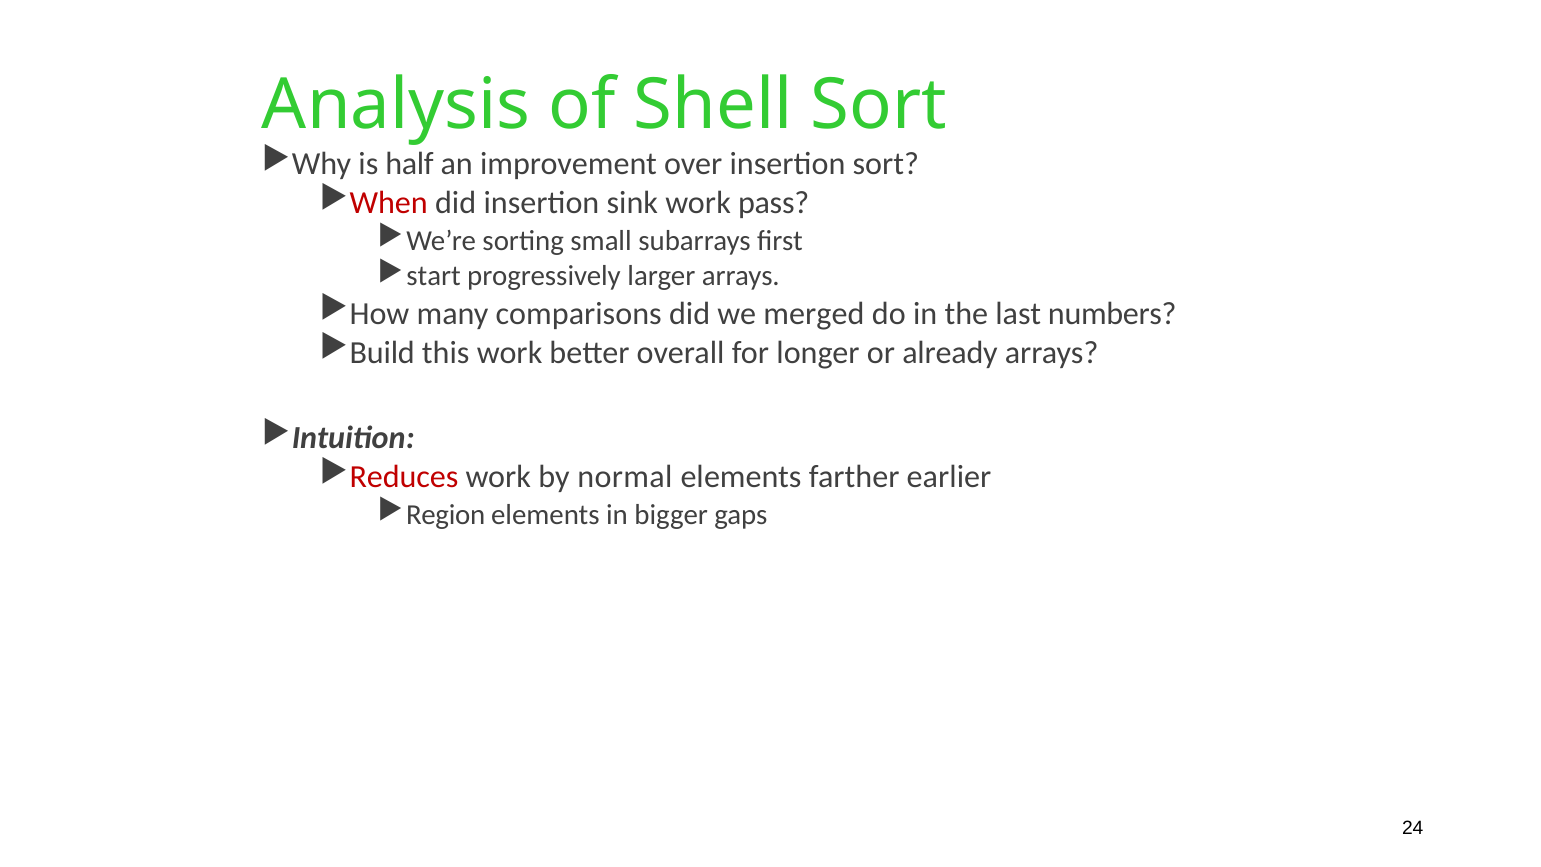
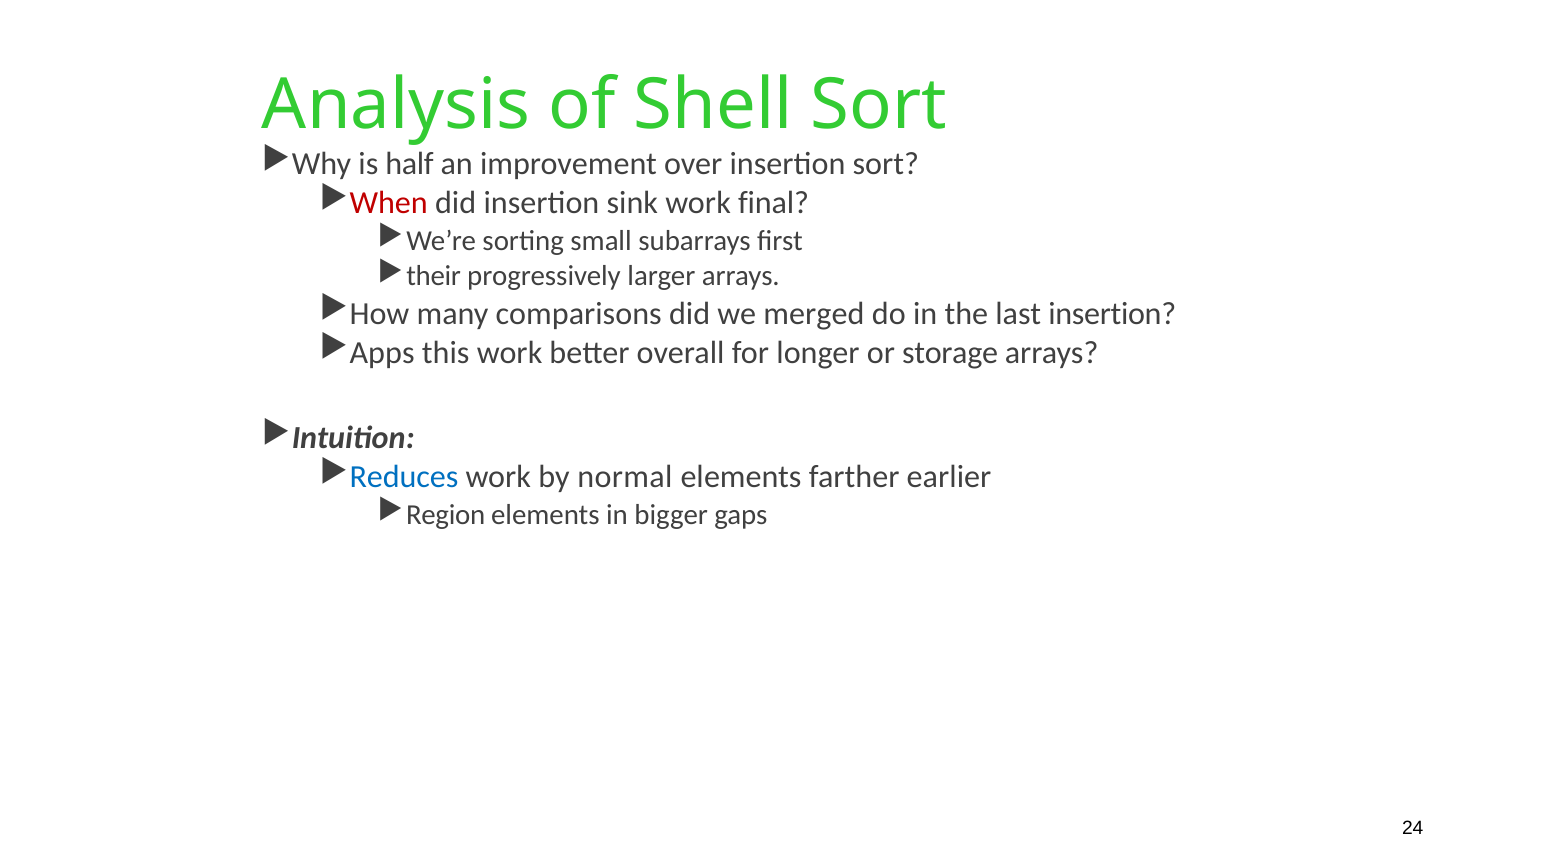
pass: pass -> final
start: start -> their
last numbers: numbers -> insertion
Build: Build -> Apps
already: already -> storage
Reduces colour: red -> blue
